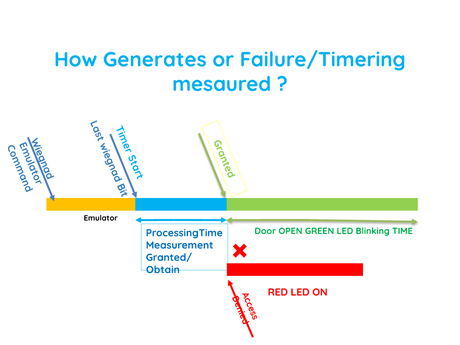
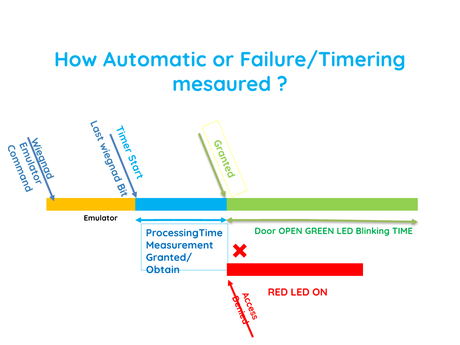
Generates: Generates -> Automatic
